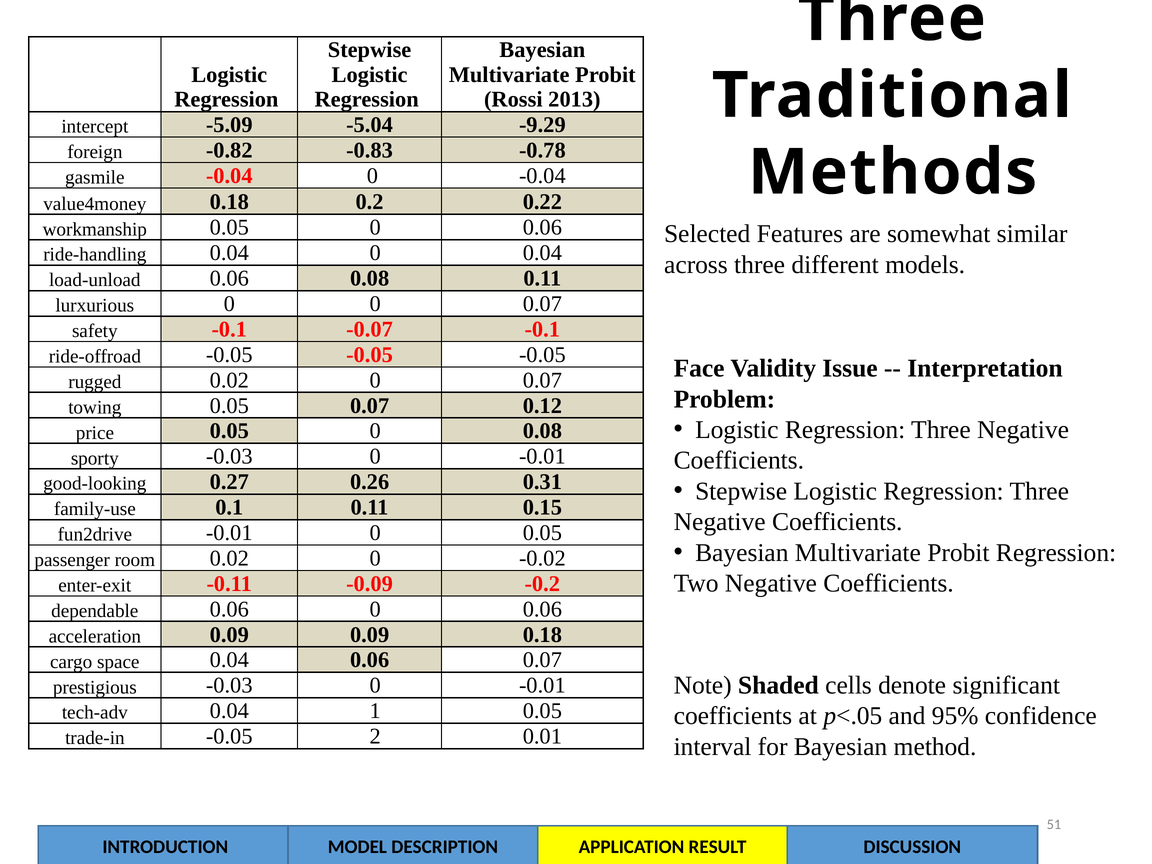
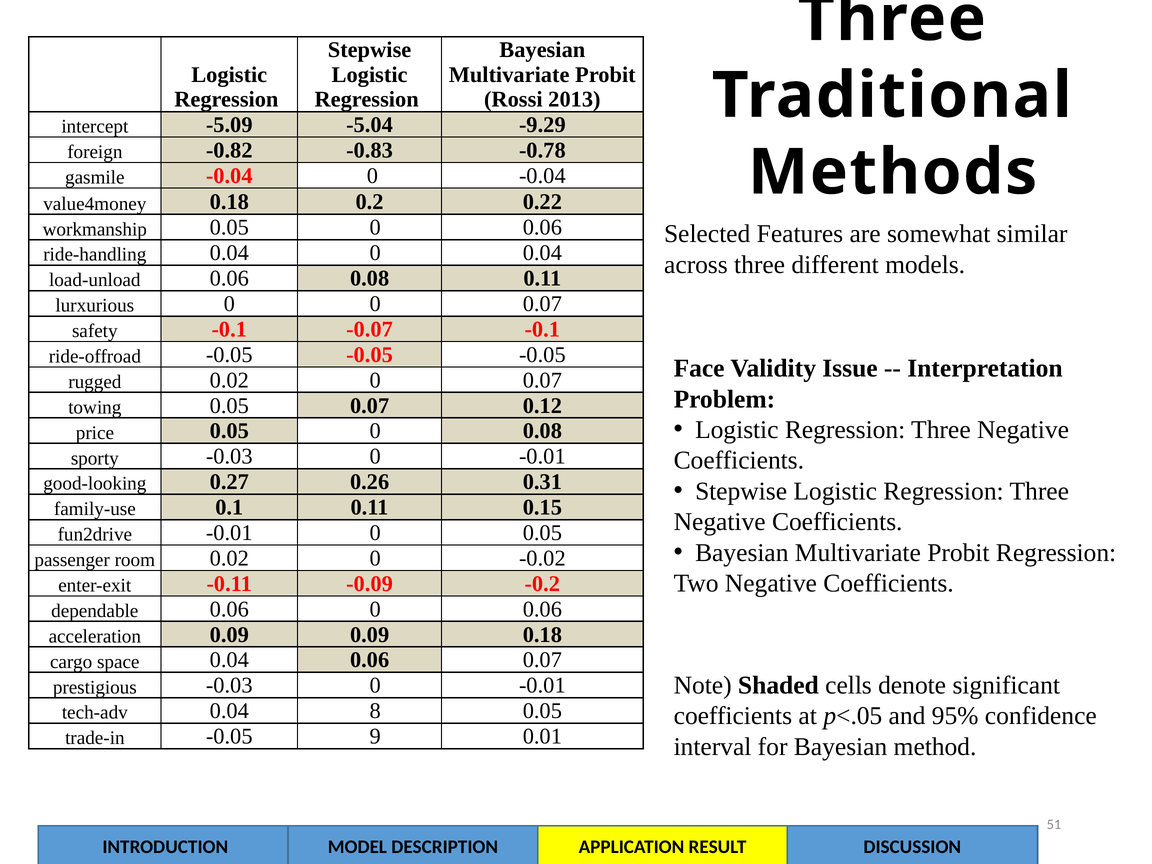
1: 1 -> 8
2: 2 -> 9
